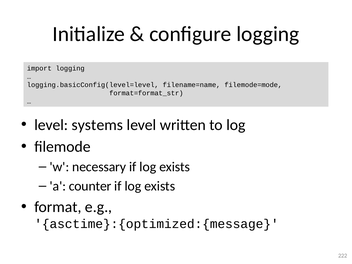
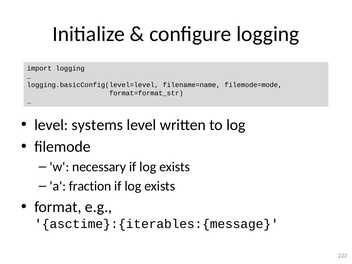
counter: counter -> fraction
asctime}:{optimized:{message: asctime}:{optimized:{message -> asctime}:{iterables:{message
